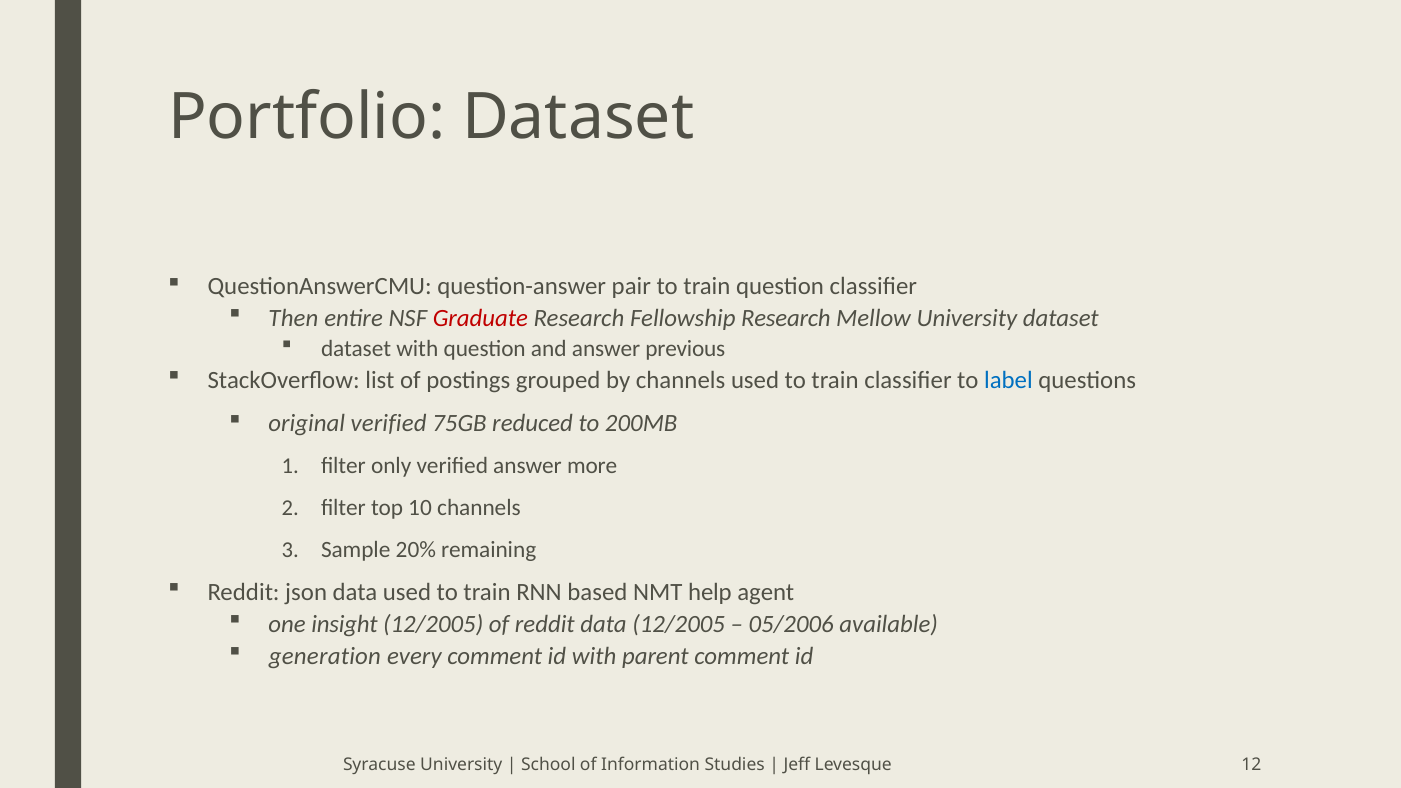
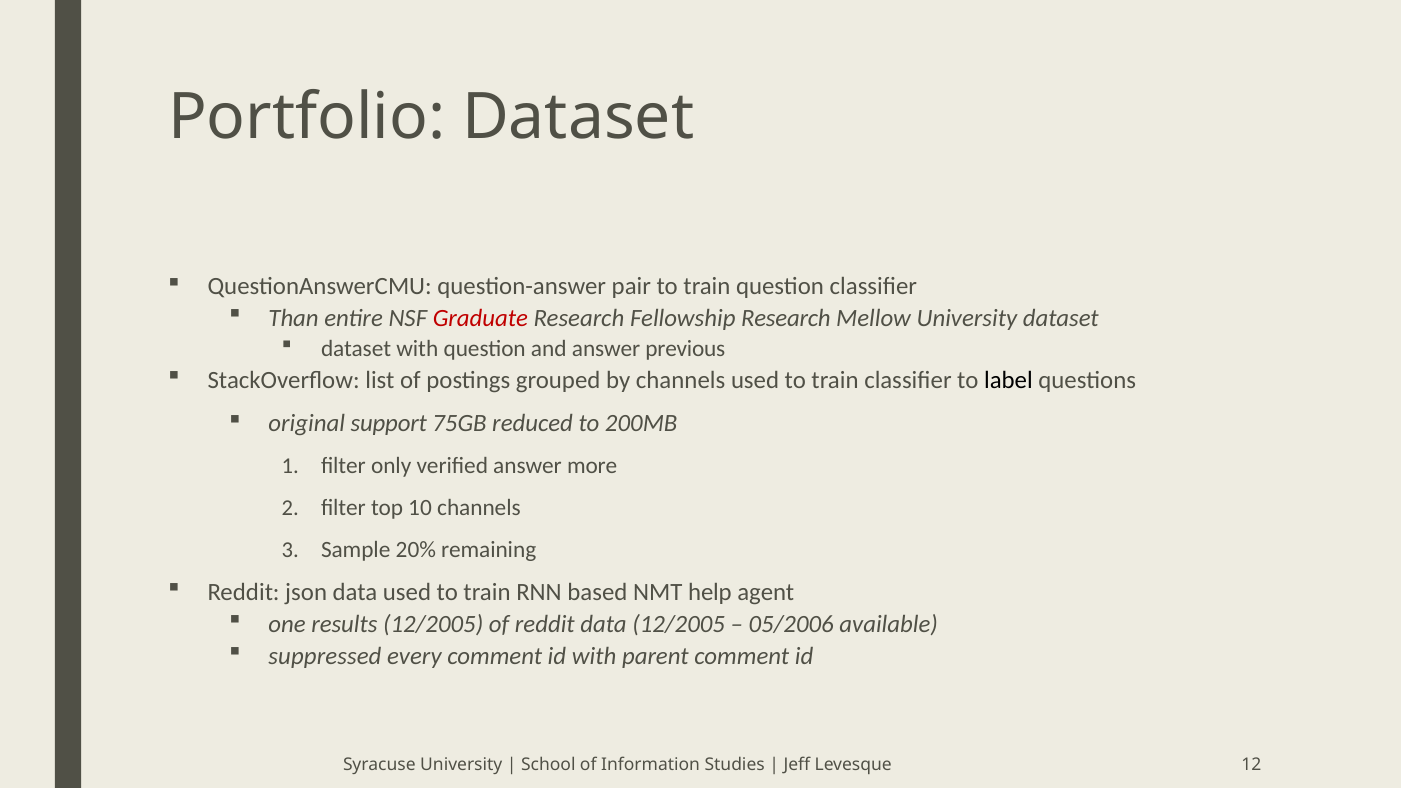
Then: Then -> Than
label colour: blue -> black
original verified: verified -> support
insight: insight -> results
generation: generation -> suppressed
